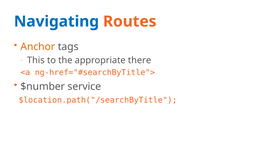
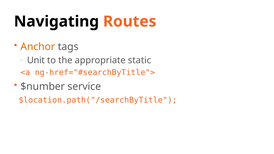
Navigating colour: blue -> black
This: This -> Unit
there: there -> static
